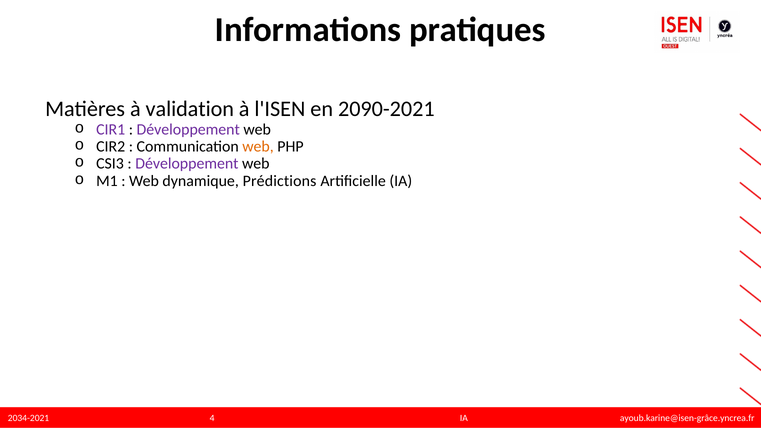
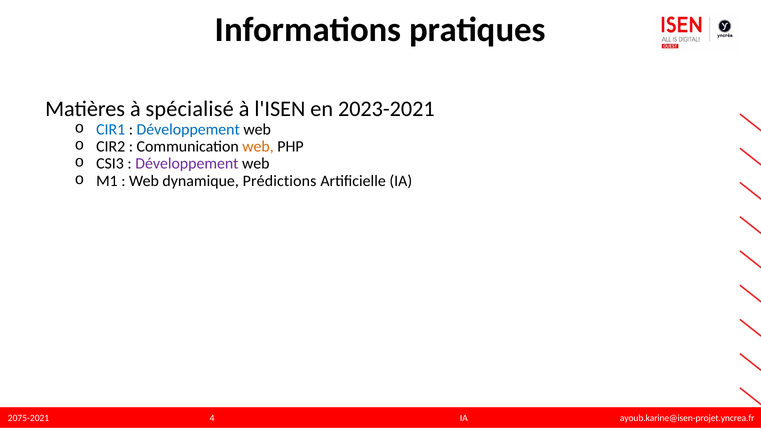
validation: validation -> spécialisé
2090-2021: 2090-2021 -> 2023-2021
CIR1 colour: purple -> blue
Développement at (188, 129) colour: purple -> blue
2034-2021: 2034-2021 -> 2075-2021
ayoub.karine@isen-grâce.yncrea.fr: ayoub.karine@isen-grâce.yncrea.fr -> ayoub.karine@isen-projet.yncrea.fr
